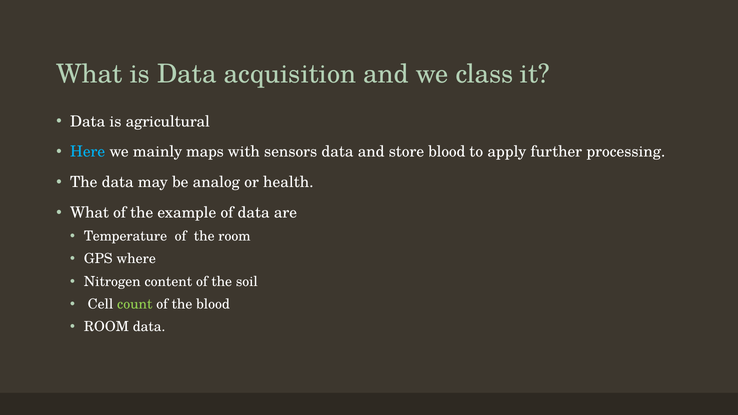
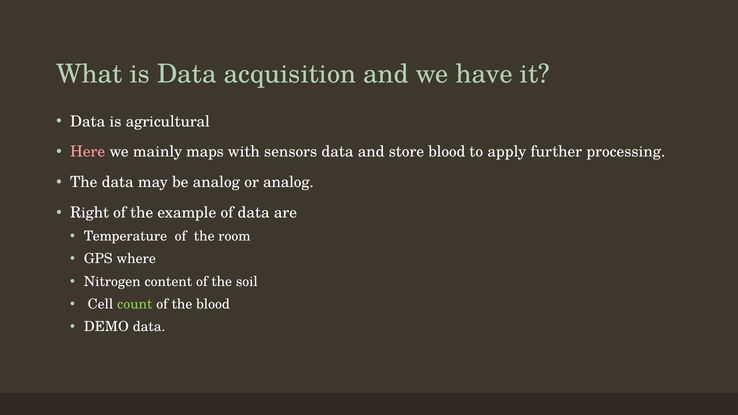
class: class -> have
Here colour: light blue -> pink
or health: health -> analog
What at (90, 213): What -> Right
ROOM at (106, 327): ROOM -> DEMO
